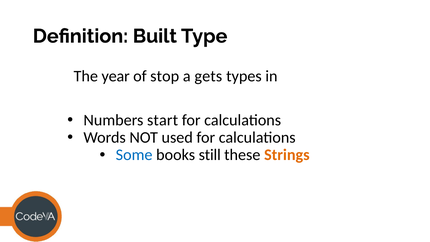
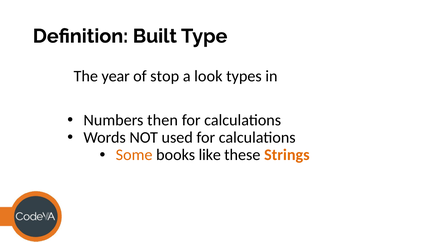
gets: gets -> look
start: start -> then
Some colour: blue -> orange
still: still -> like
